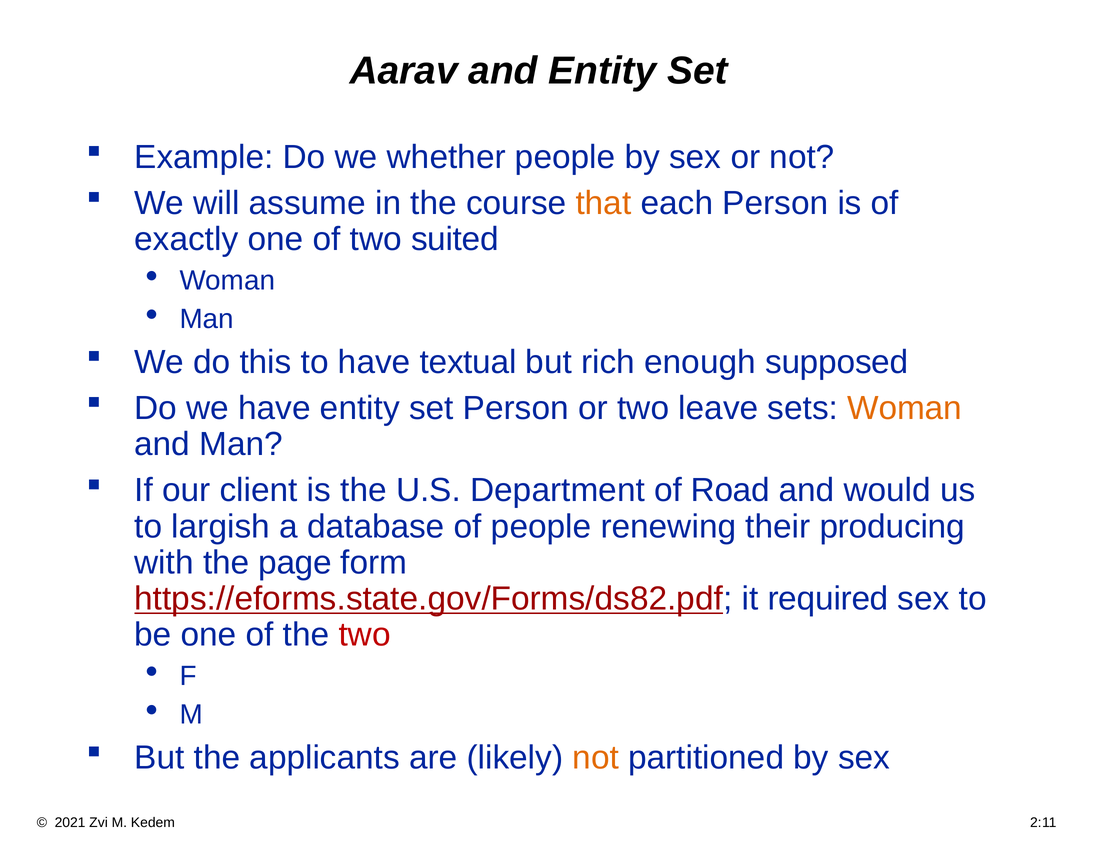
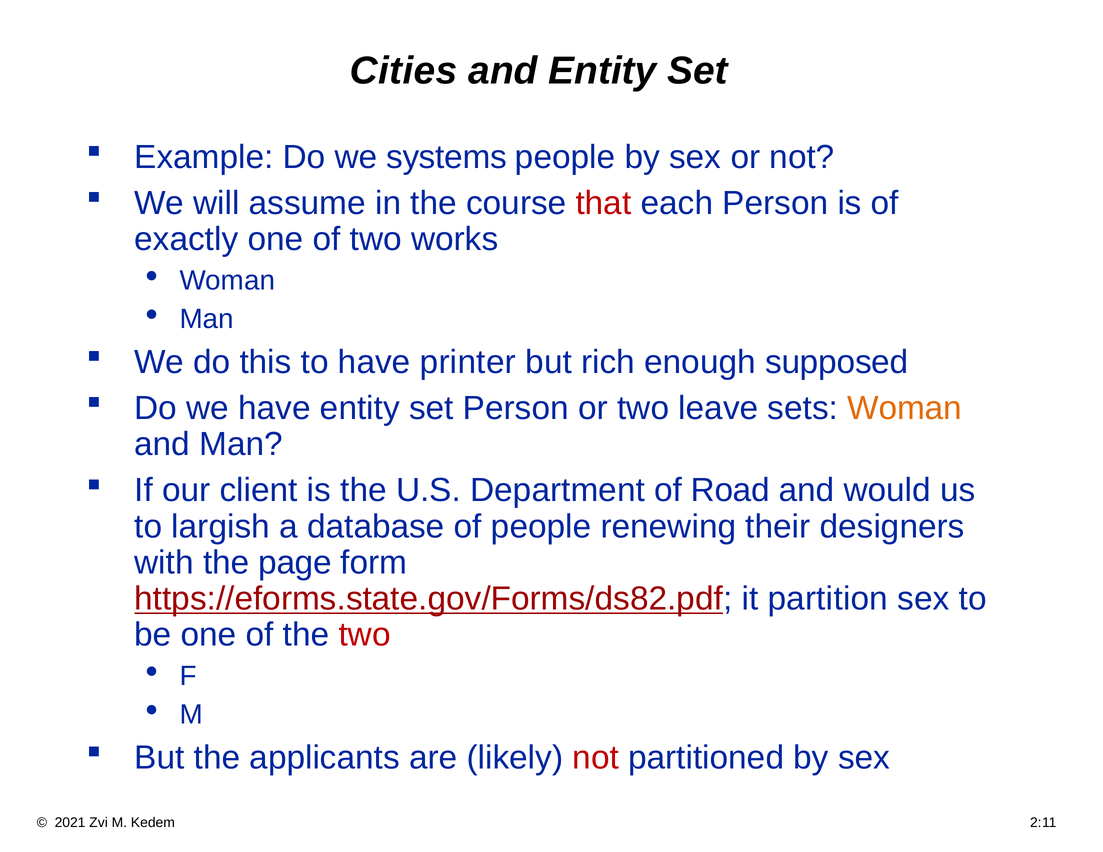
Aarav: Aarav -> Cities
whether: whether -> systems
that colour: orange -> red
suited: suited -> works
textual: textual -> printer
producing: producing -> designers
required: required -> partition
not at (596, 758) colour: orange -> red
